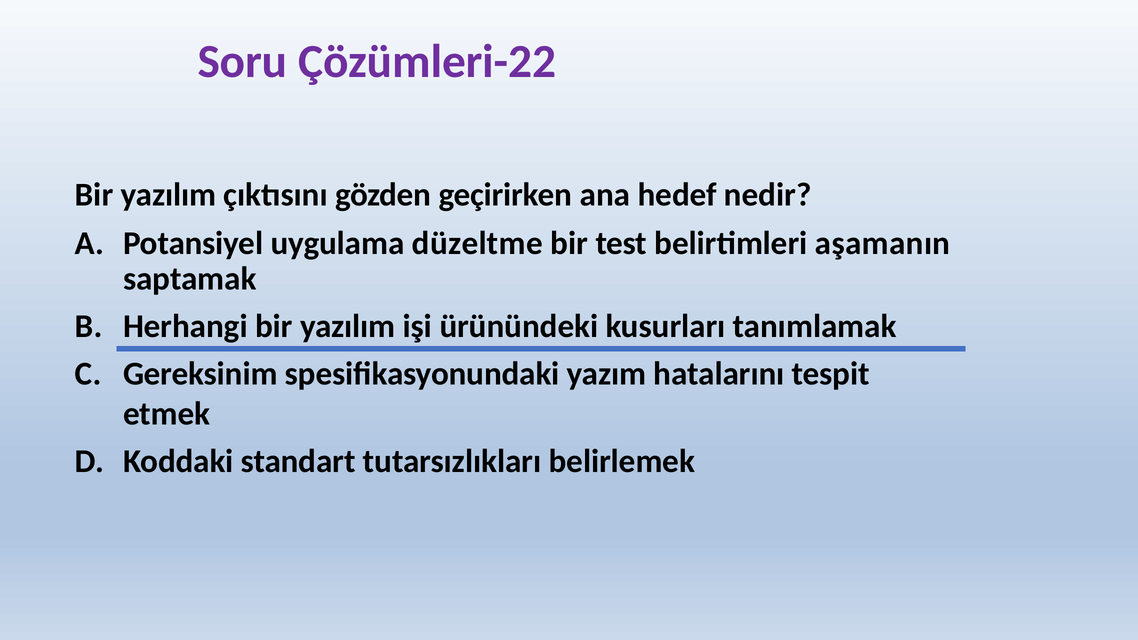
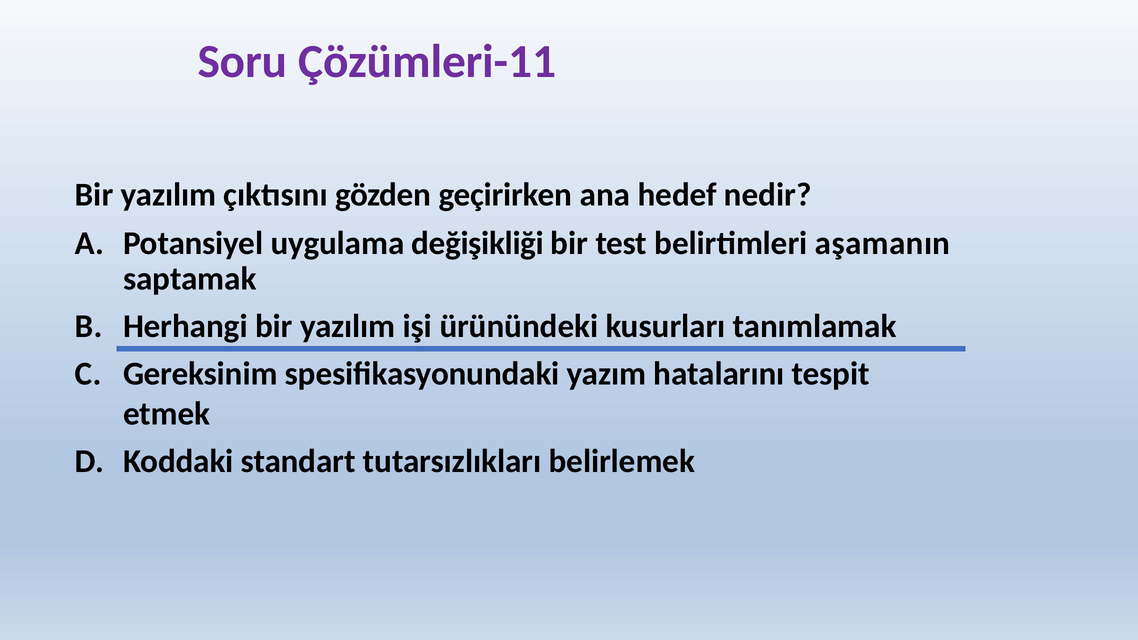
Çözümleri-22: Çözümleri-22 -> Çözümleri-11
düzeltme: düzeltme -> değişikliği
